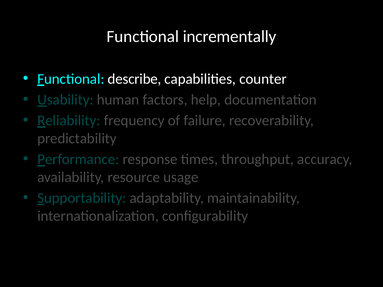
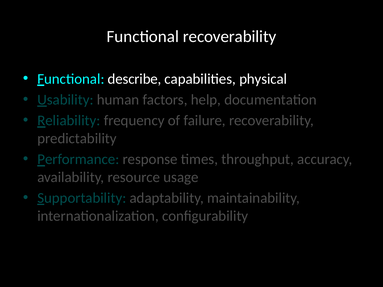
Functional incrementally: incrementally -> recoverability
counter: counter -> physical
